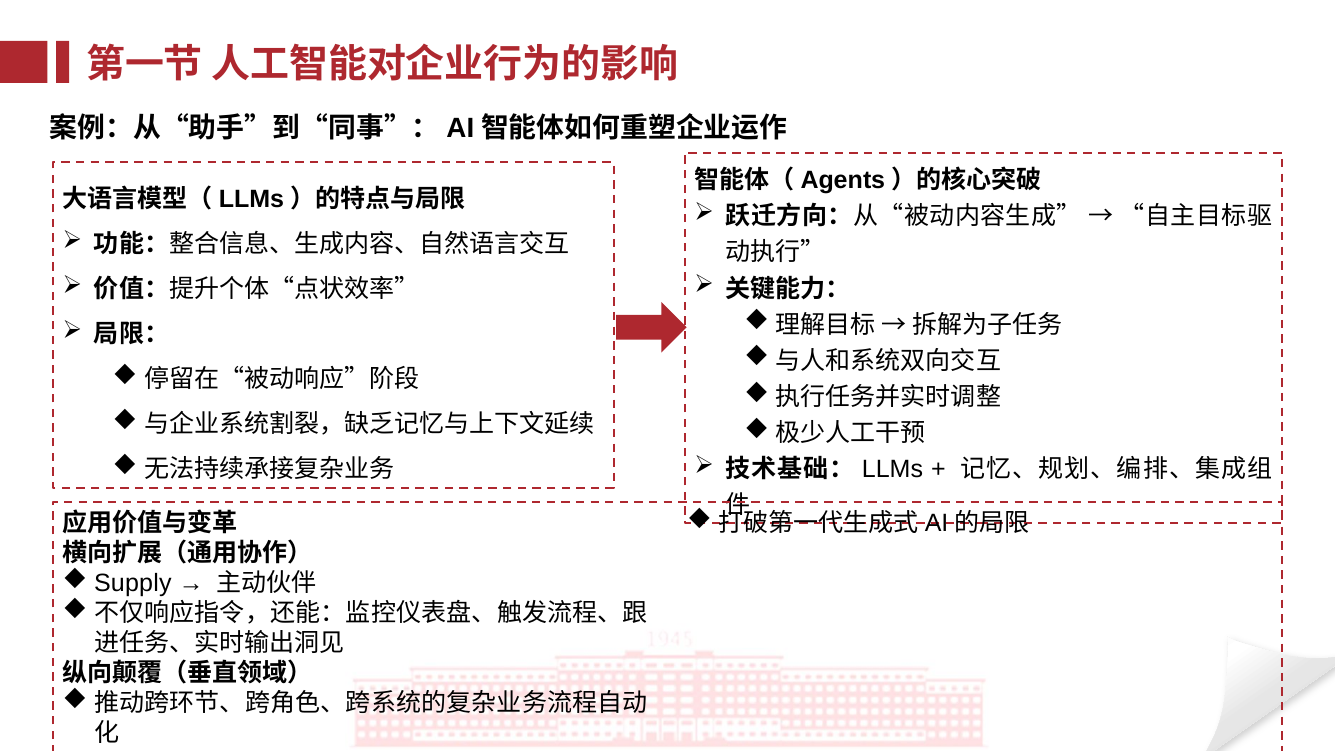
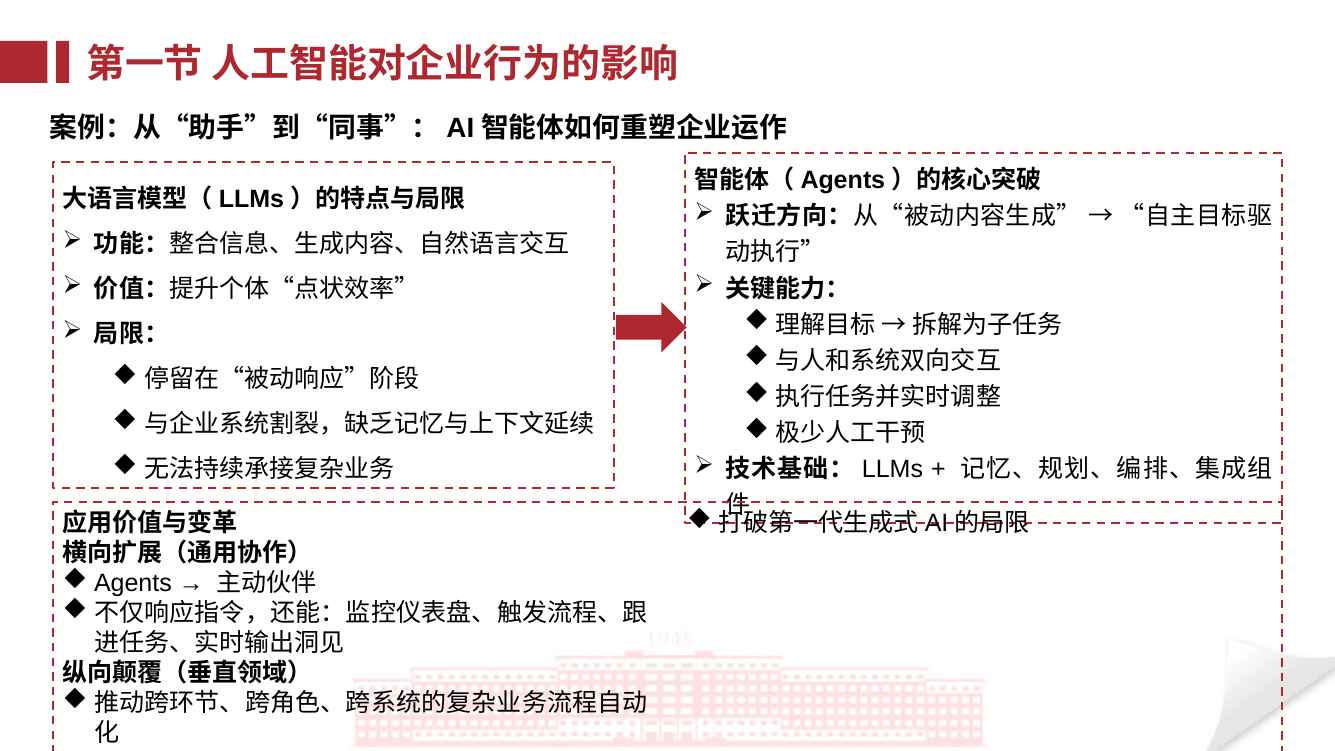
Supply: Supply -> Agents
